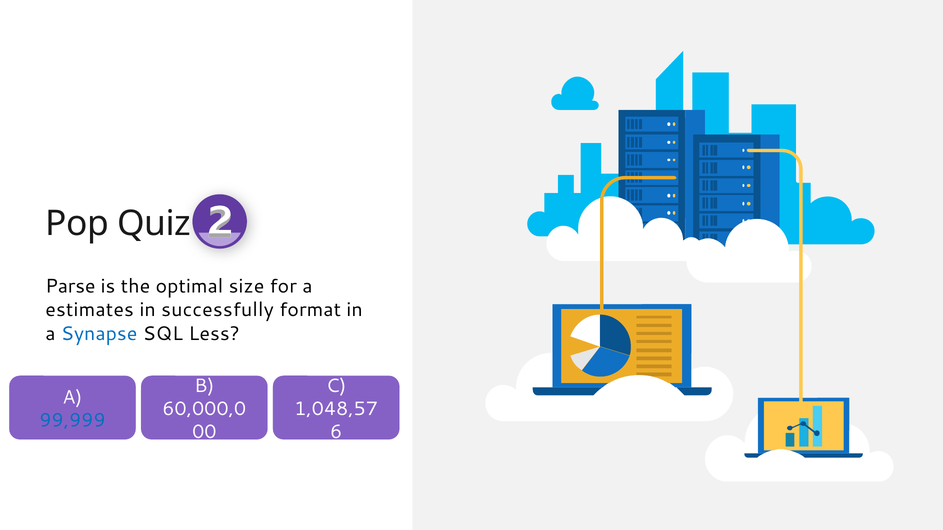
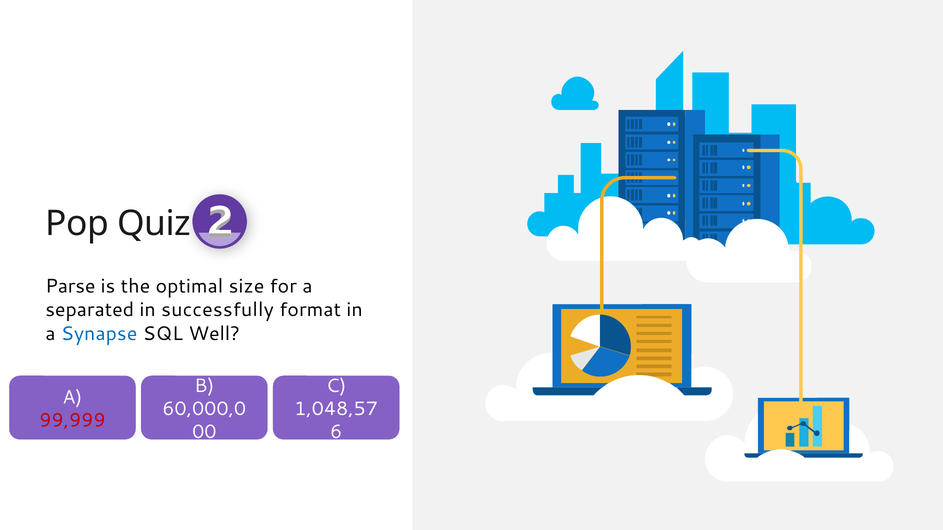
estimates: estimates -> separated
Less: Less -> Well
99,999 colour: blue -> red
